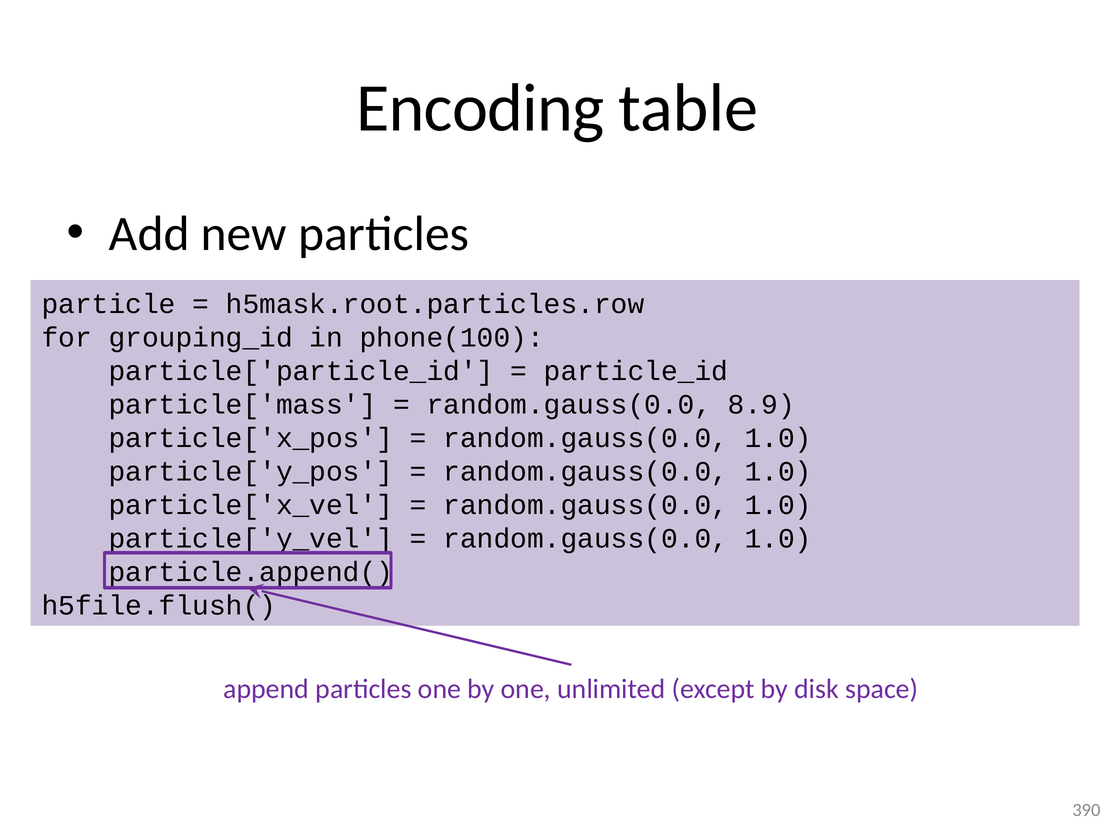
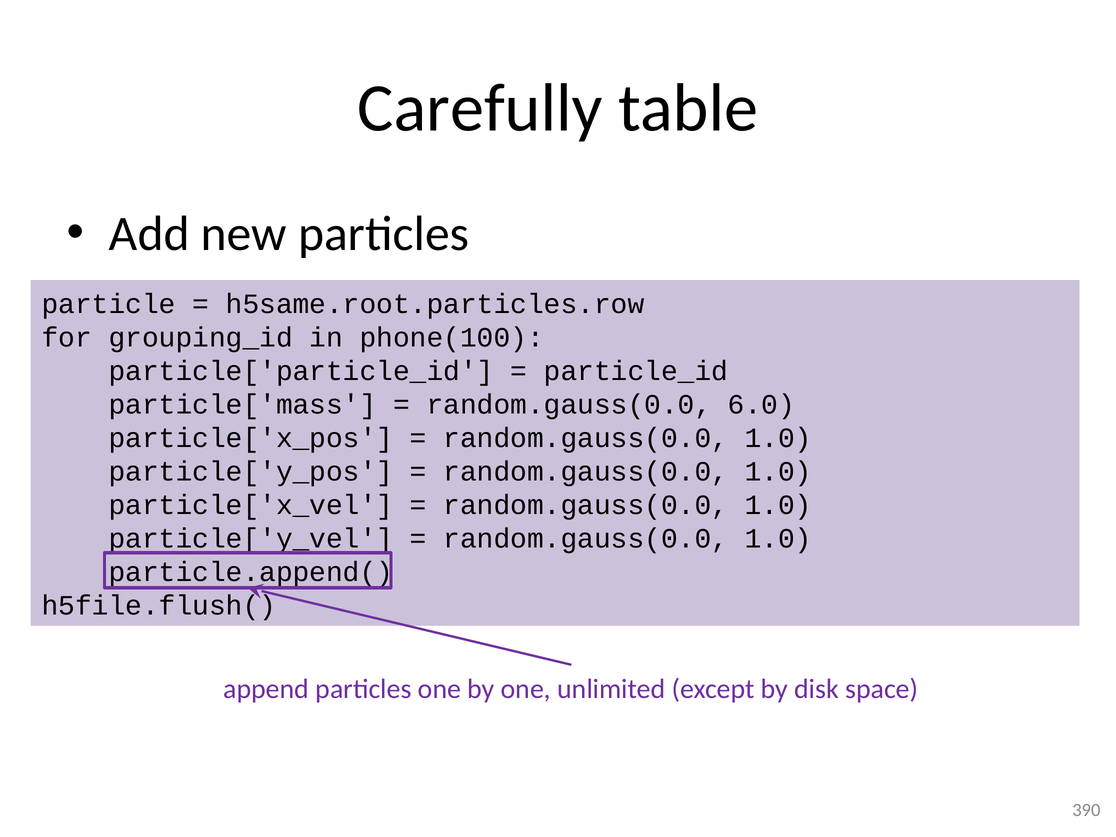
Encoding: Encoding -> Carefully
h5mask.root.particles.row: h5mask.root.particles.row -> h5same.root.particles.row
8.9: 8.9 -> 6.0
